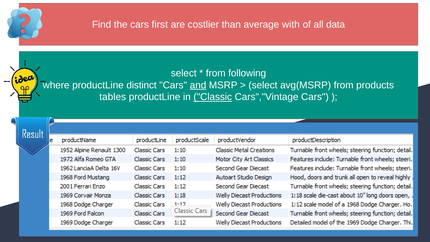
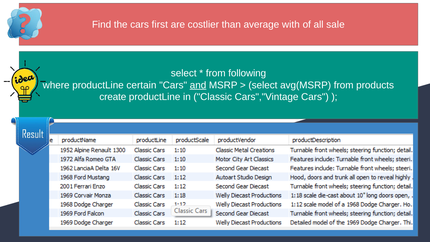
data: data -> sale
distinct: distinct -> certain
tables: tables -> create
Classic underline: present -> none
